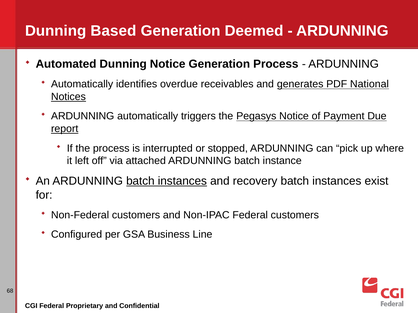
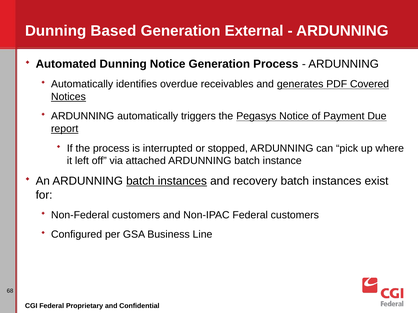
Deemed: Deemed -> External
National: National -> Covered
